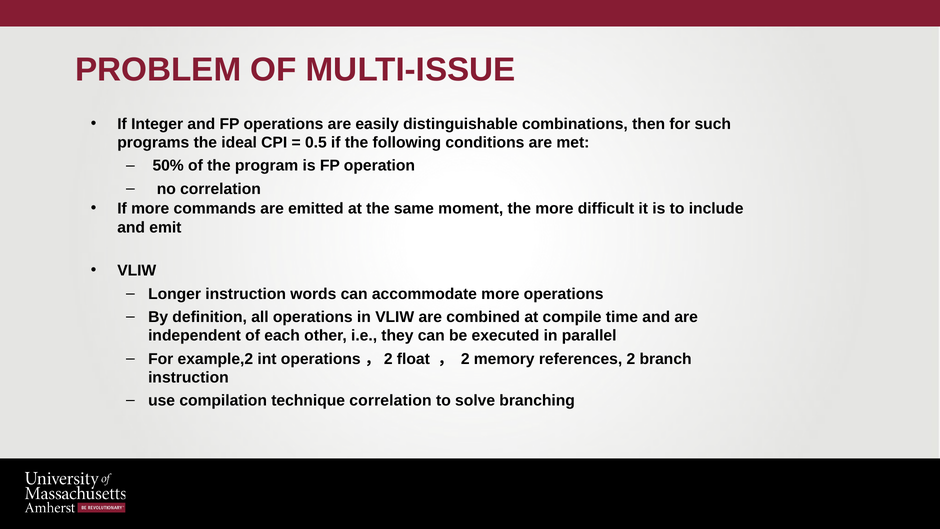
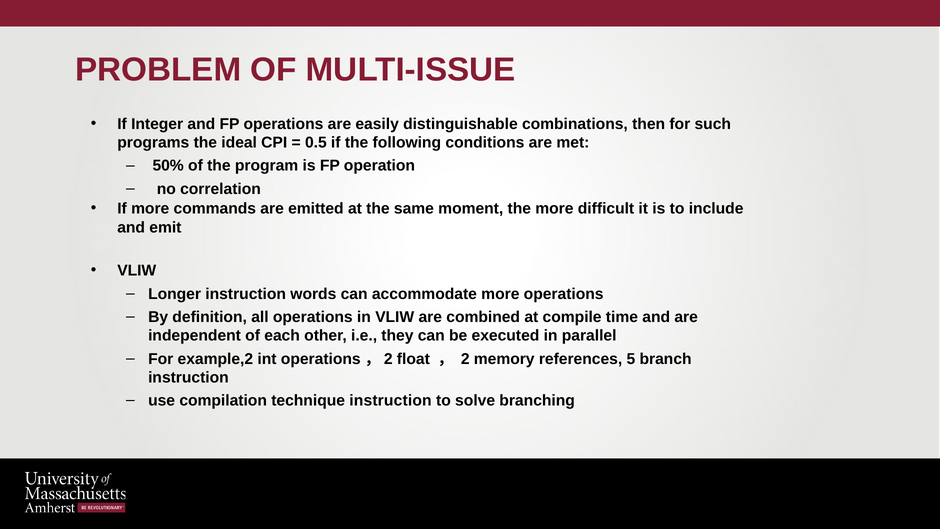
references 2: 2 -> 5
technique correlation: correlation -> instruction
